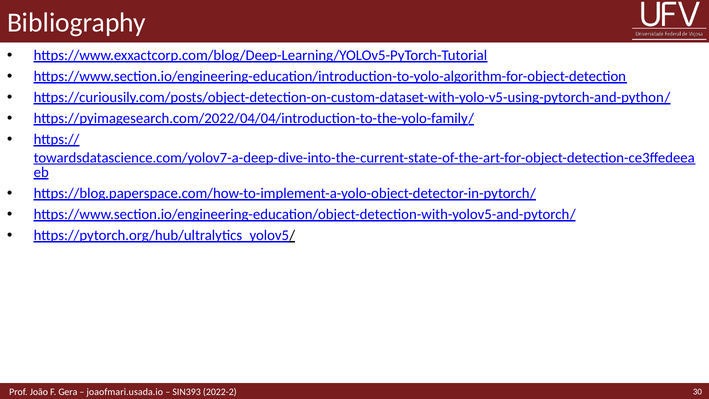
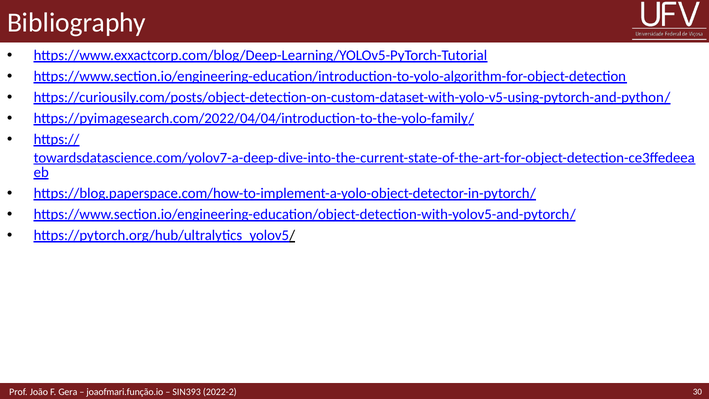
joaofmari.usada.io: joaofmari.usada.io -> joaofmari.função.io
